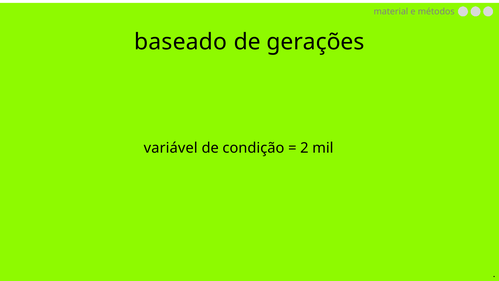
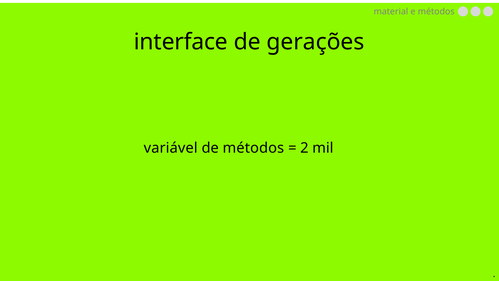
baseado: baseado -> interface
de condição: condição -> métodos
